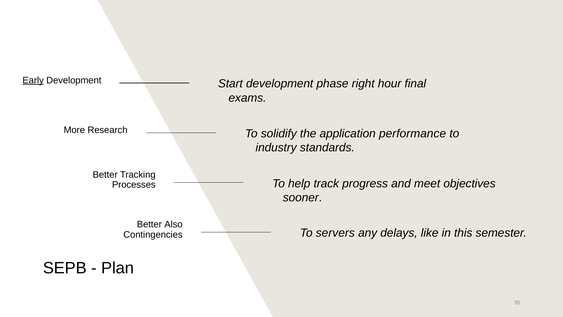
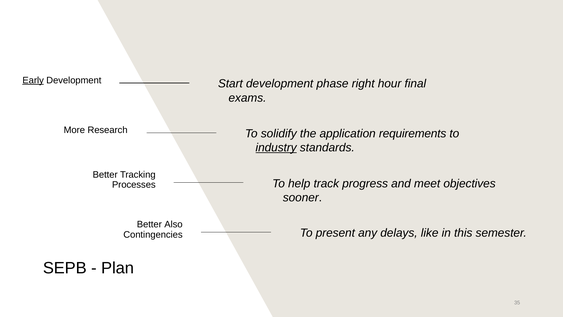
performance: performance -> requirements
industry underline: none -> present
servers: servers -> present
